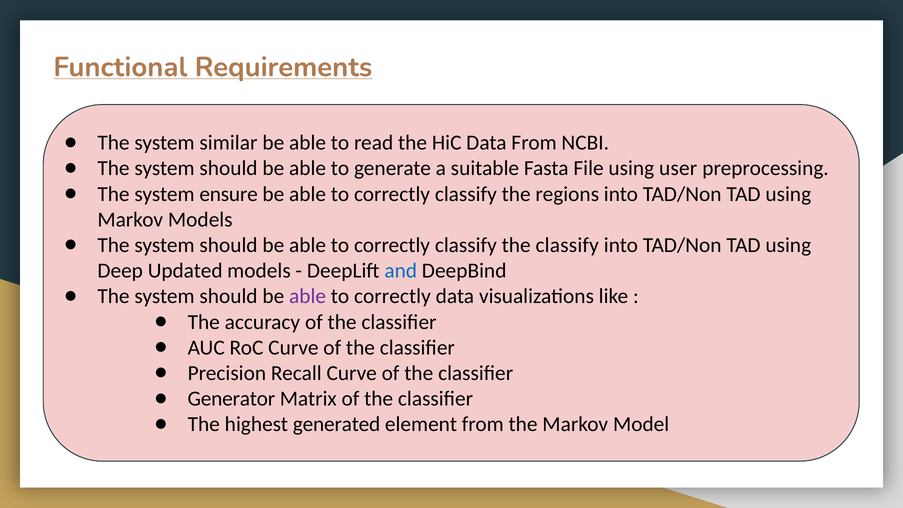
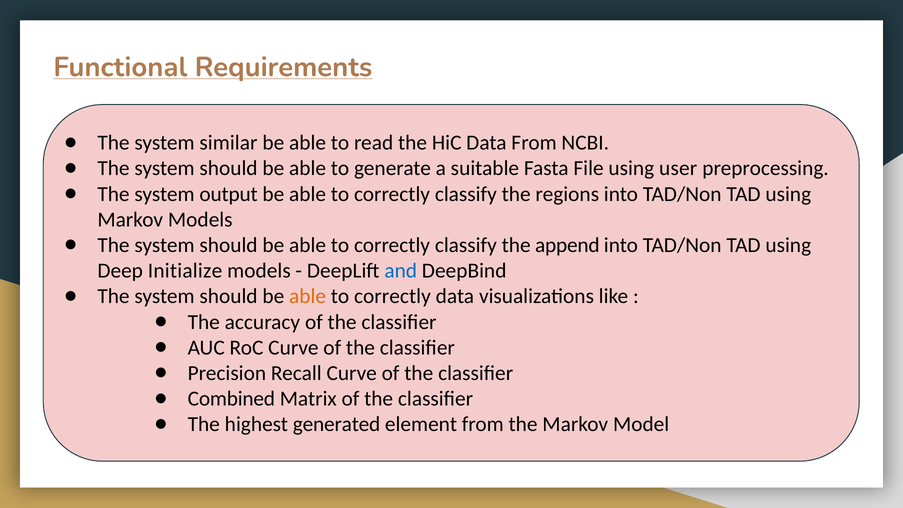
ensure: ensure -> output
the classify: classify -> append
Updated: Updated -> Initialize
able at (308, 296) colour: purple -> orange
Generator: Generator -> Combined
